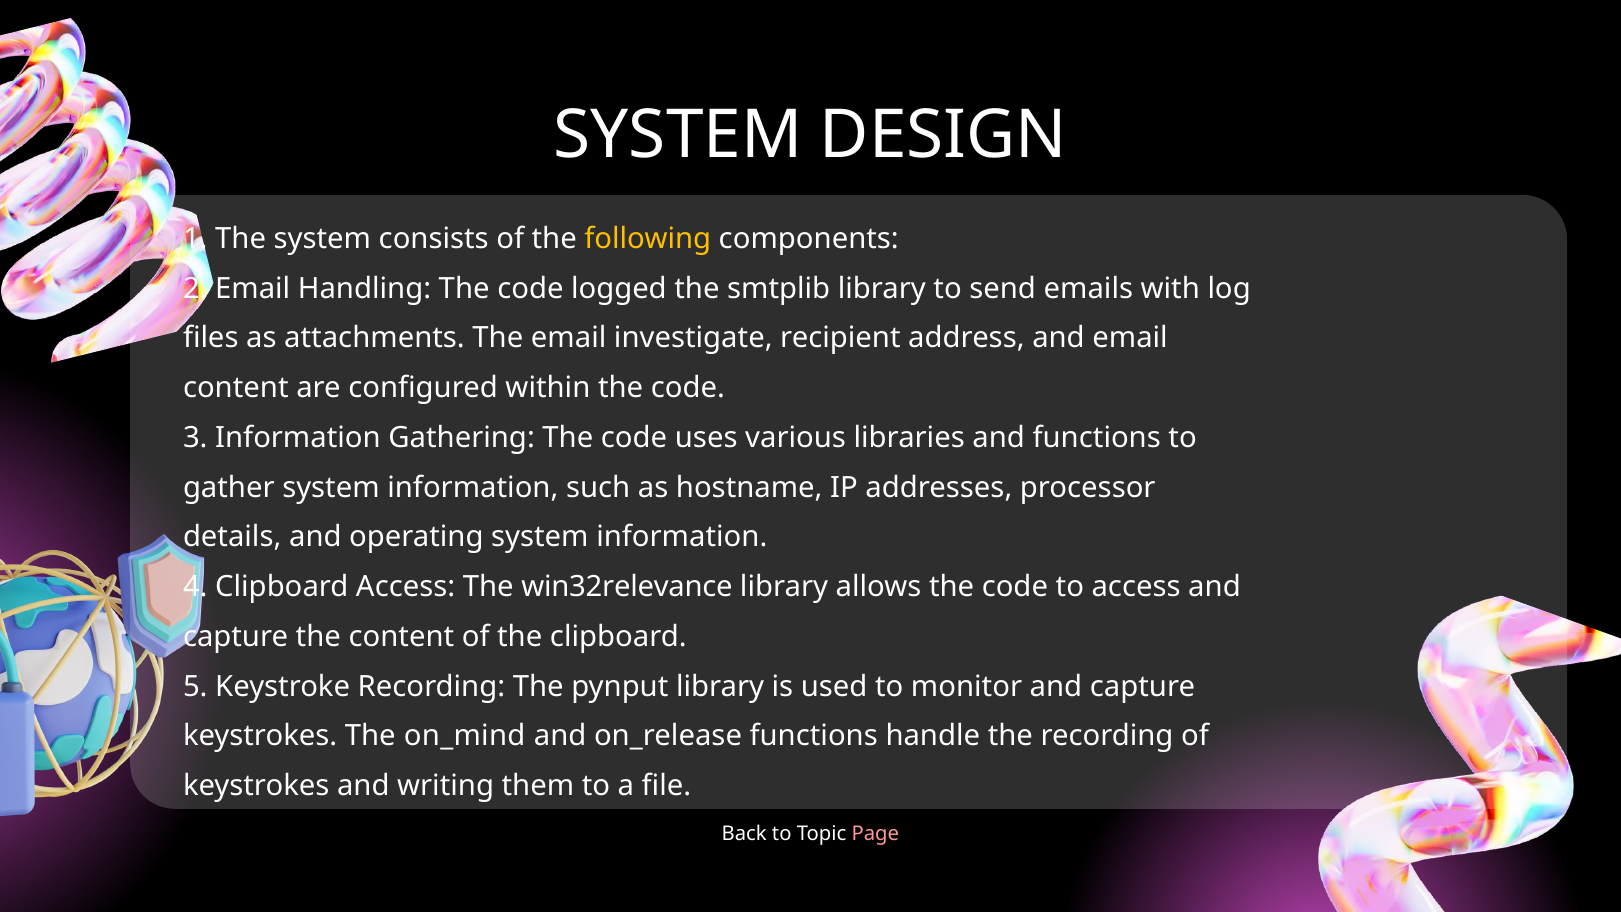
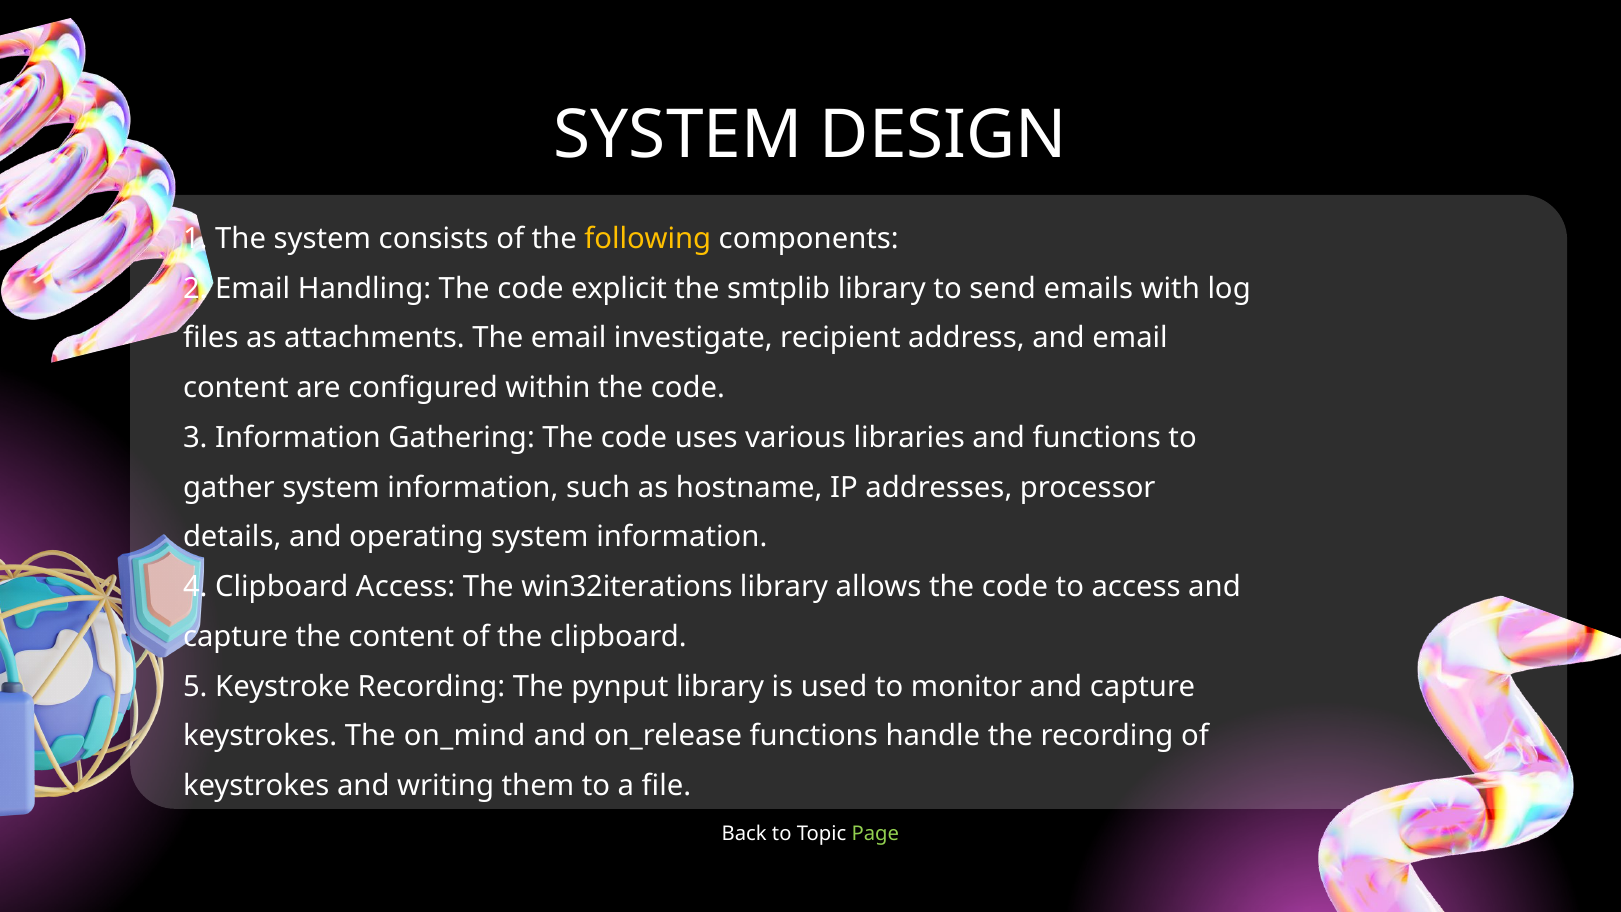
logged: logged -> explicit
win32relevance: win32relevance -> win32iterations
Page colour: pink -> light green
